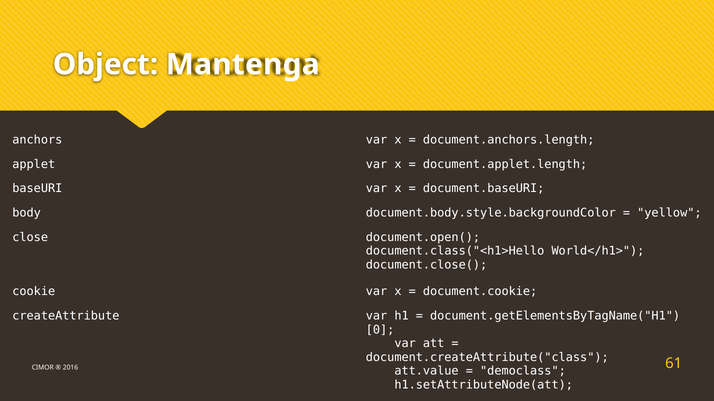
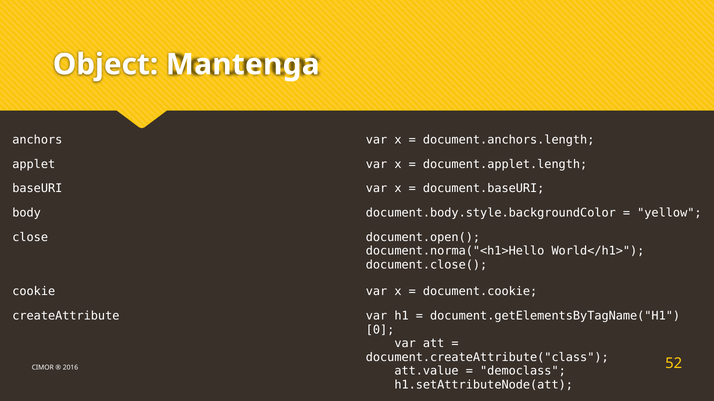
document.class("<h1>Hello: document.class("<h1>Hello -> document.norma("<h1>Hello
61: 61 -> 52
